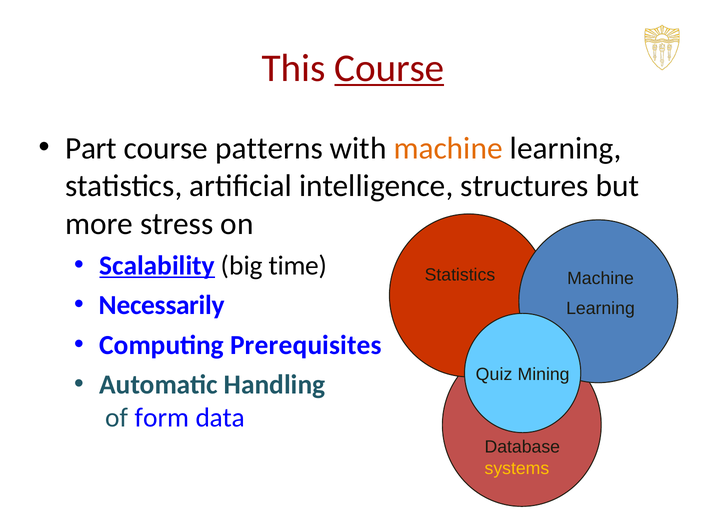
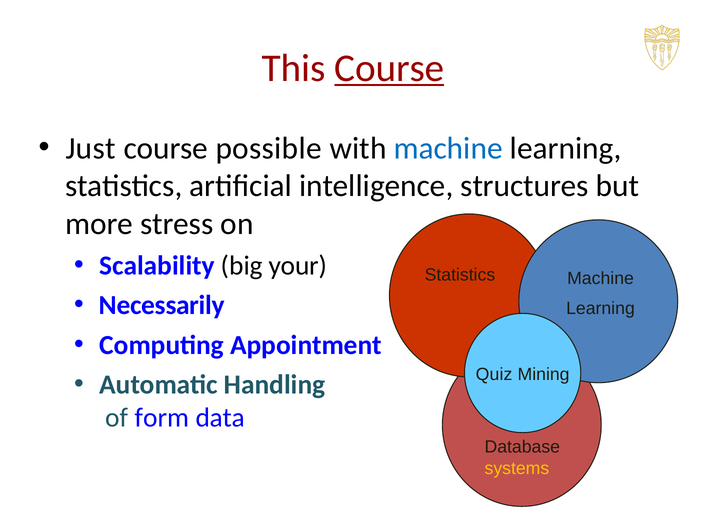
Part: Part -> Just
patterns: patterns -> possible
machine at (448, 148) colour: orange -> blue
Scalability underline: present -> none
time: time -> your
Prerequisites: Prerequisites -> Appointment
